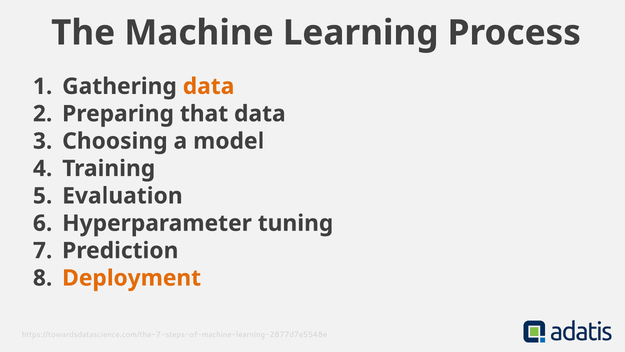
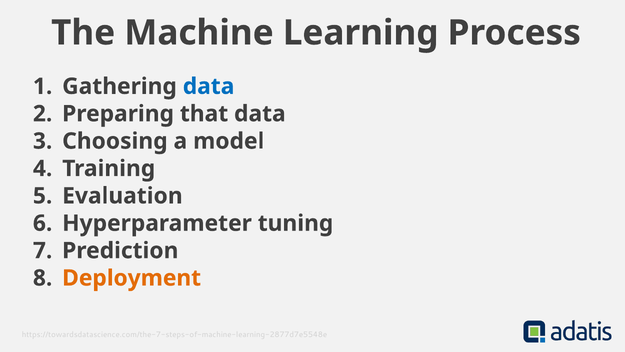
data at (209, 86) colour: orange -> blue
